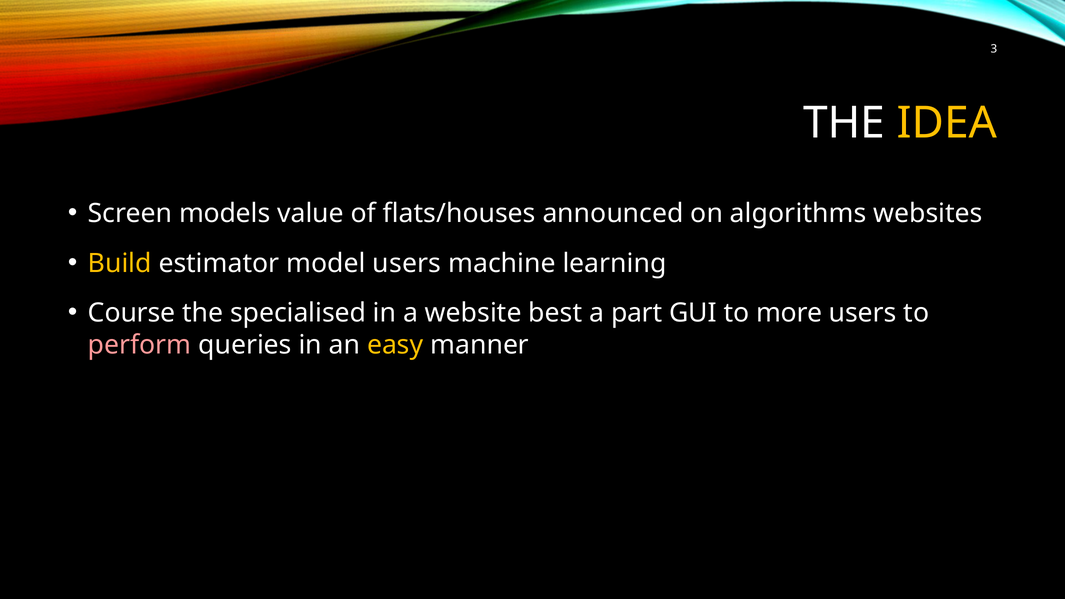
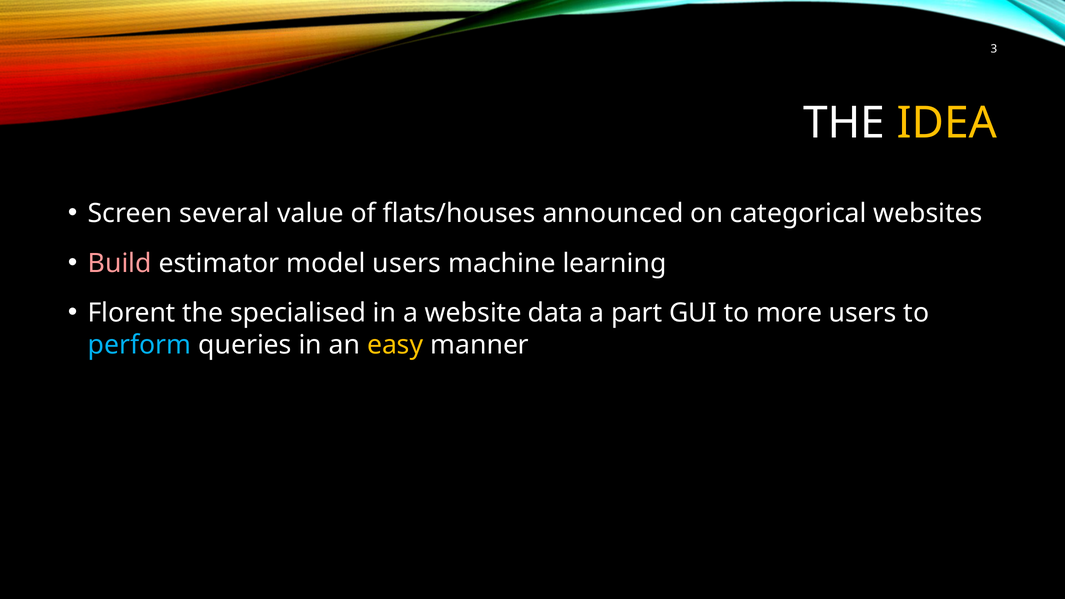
models: models -> several
algorithms: algorithms -> categorical
Build colour: yellow -> pink
Course: Course -> Florent
best: best -> data
perform colour: pink -> light blue
